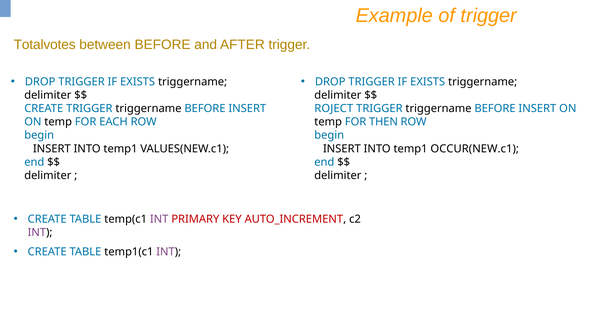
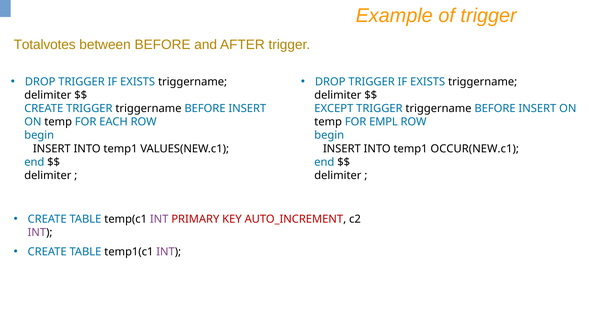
ROJECT: ROJECT -> EXCEPT
THEN: THEN -> EMPL
